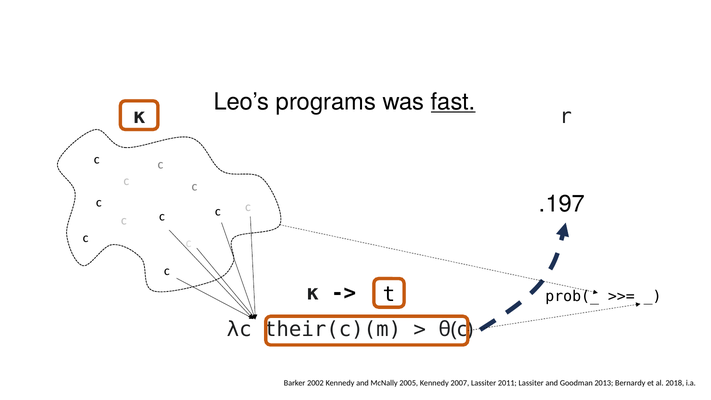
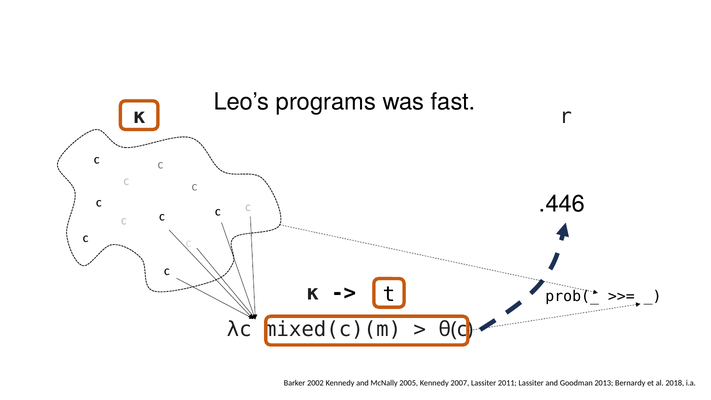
fast underline: present -> none
.197: .197 -> .446
their(c)(m: their(c)(m -> mixed(c)(m
